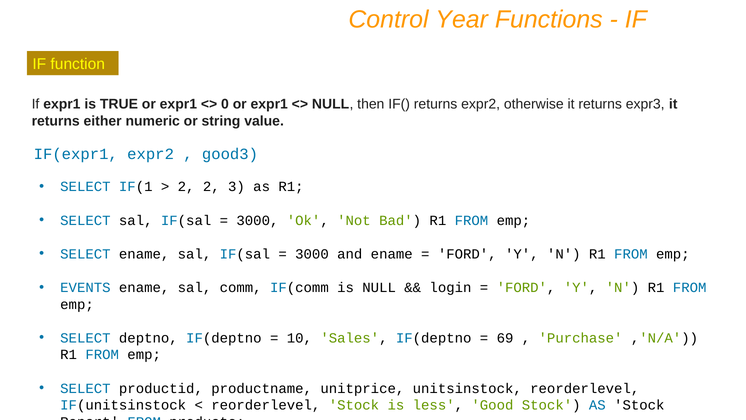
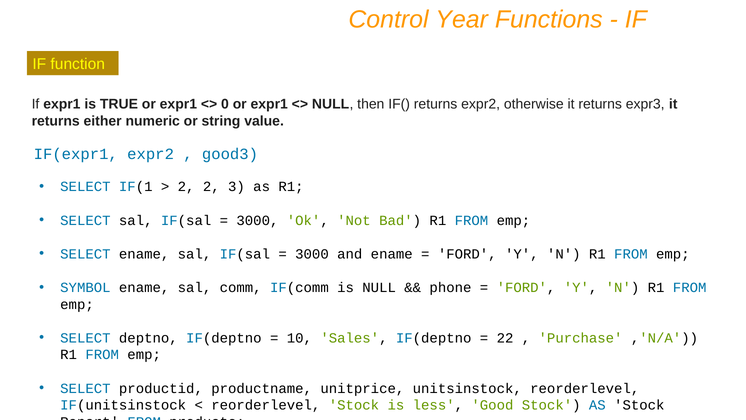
EVENTS: EVENTS -> SYMBOL
login: login -> phone
69: 69 -> 22
